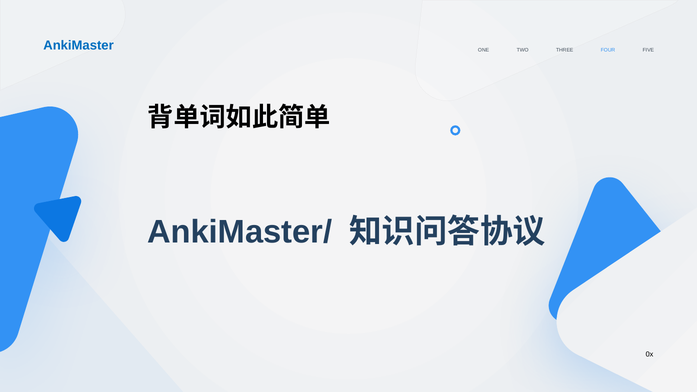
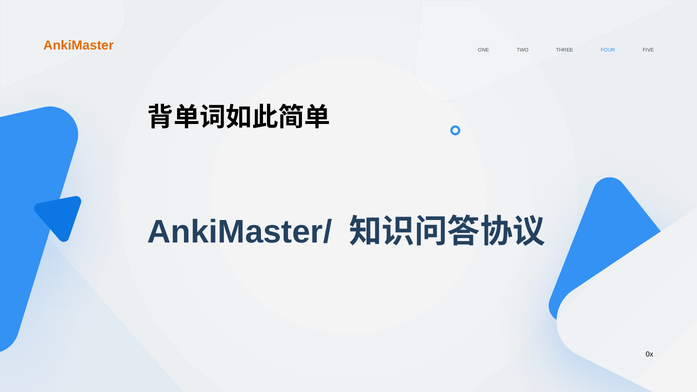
AnkiMaster colour: blue -> orange
